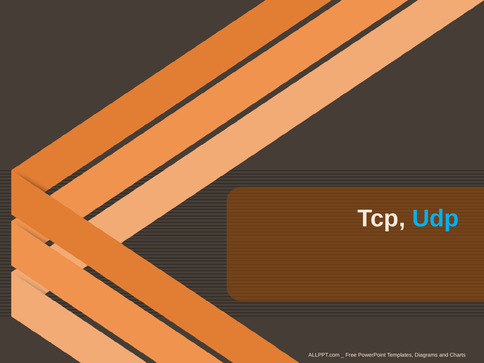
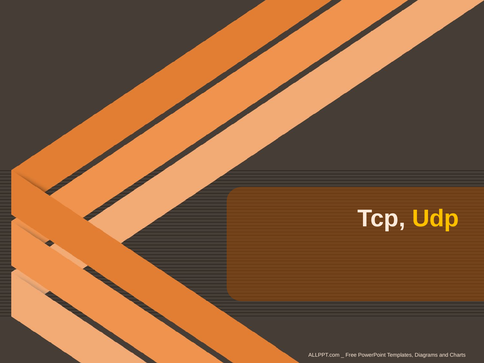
Udp colour: light blue -> yellow
